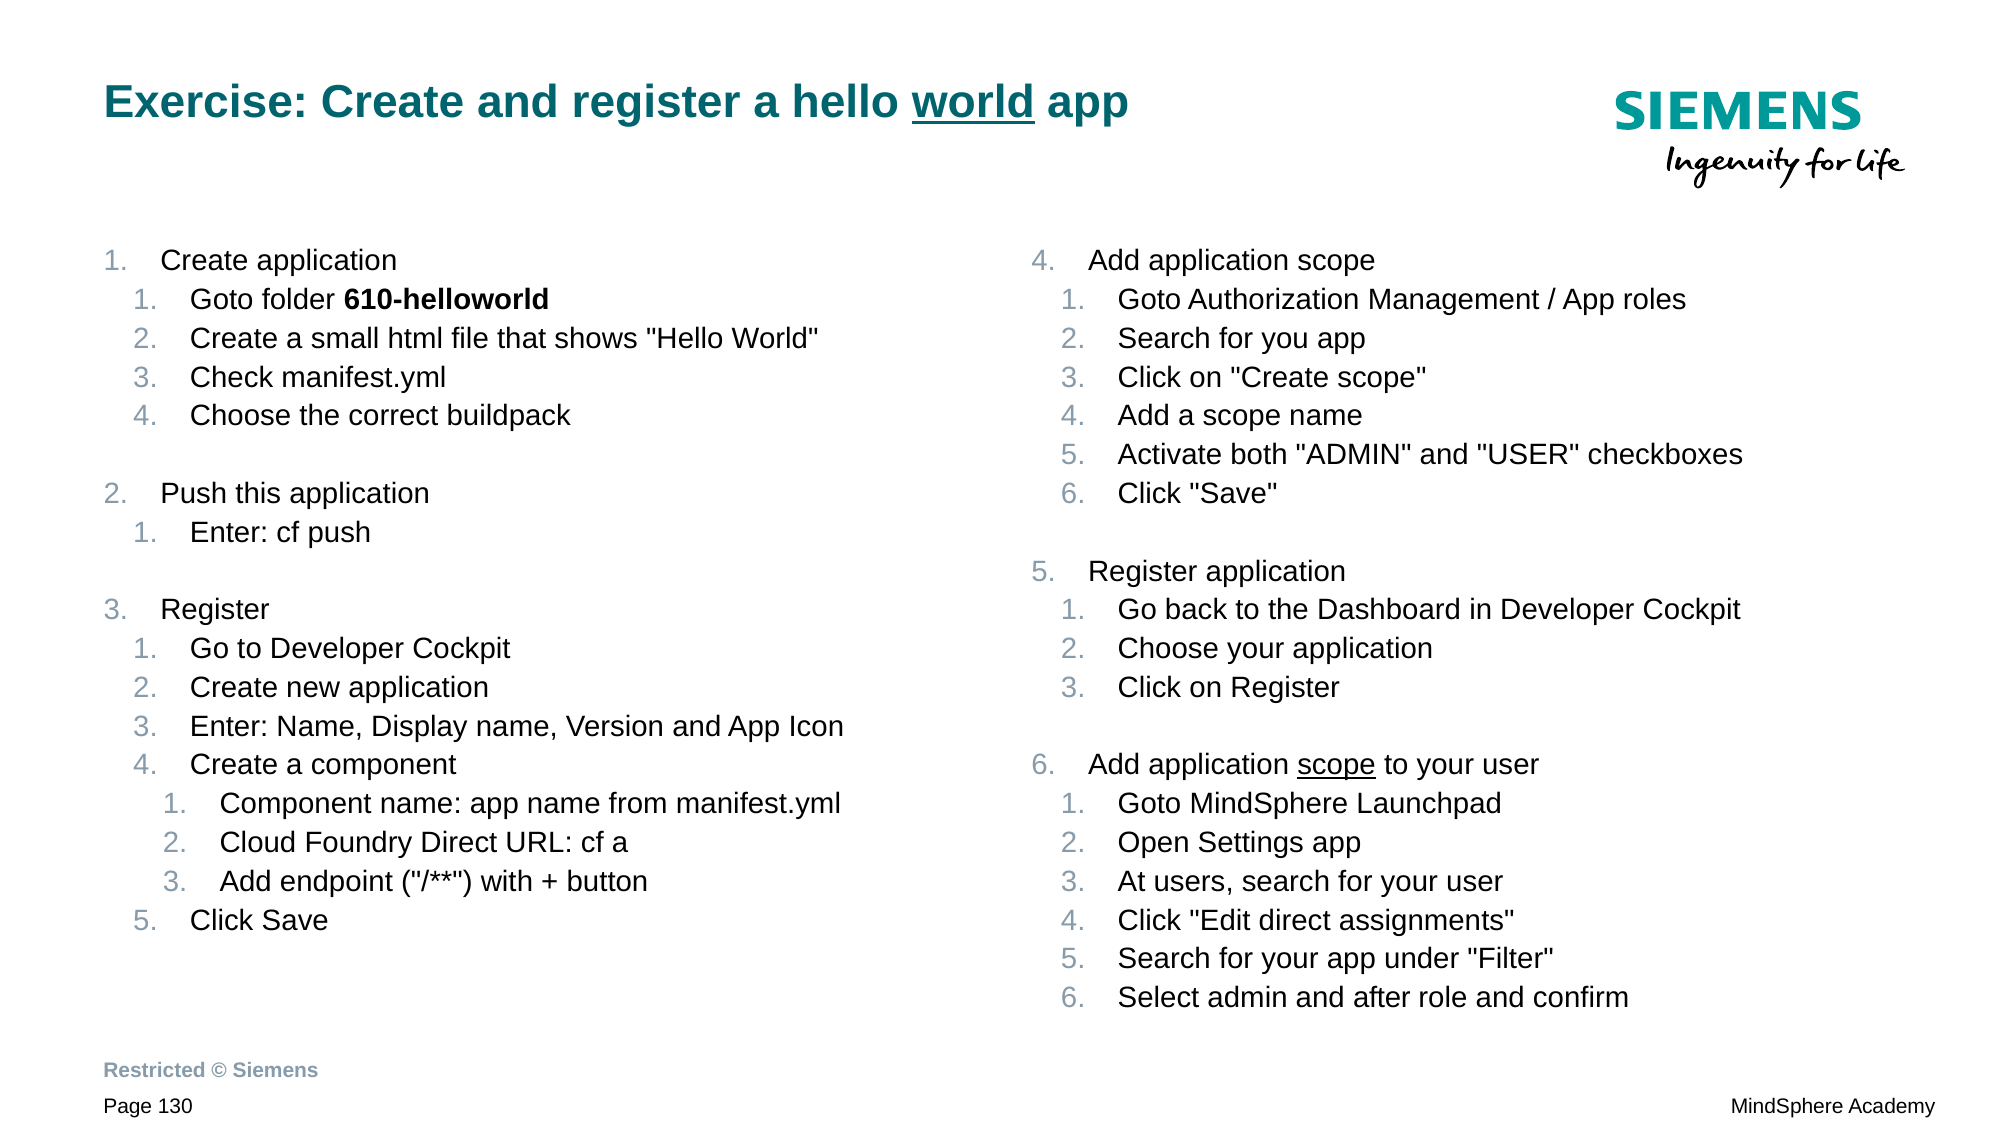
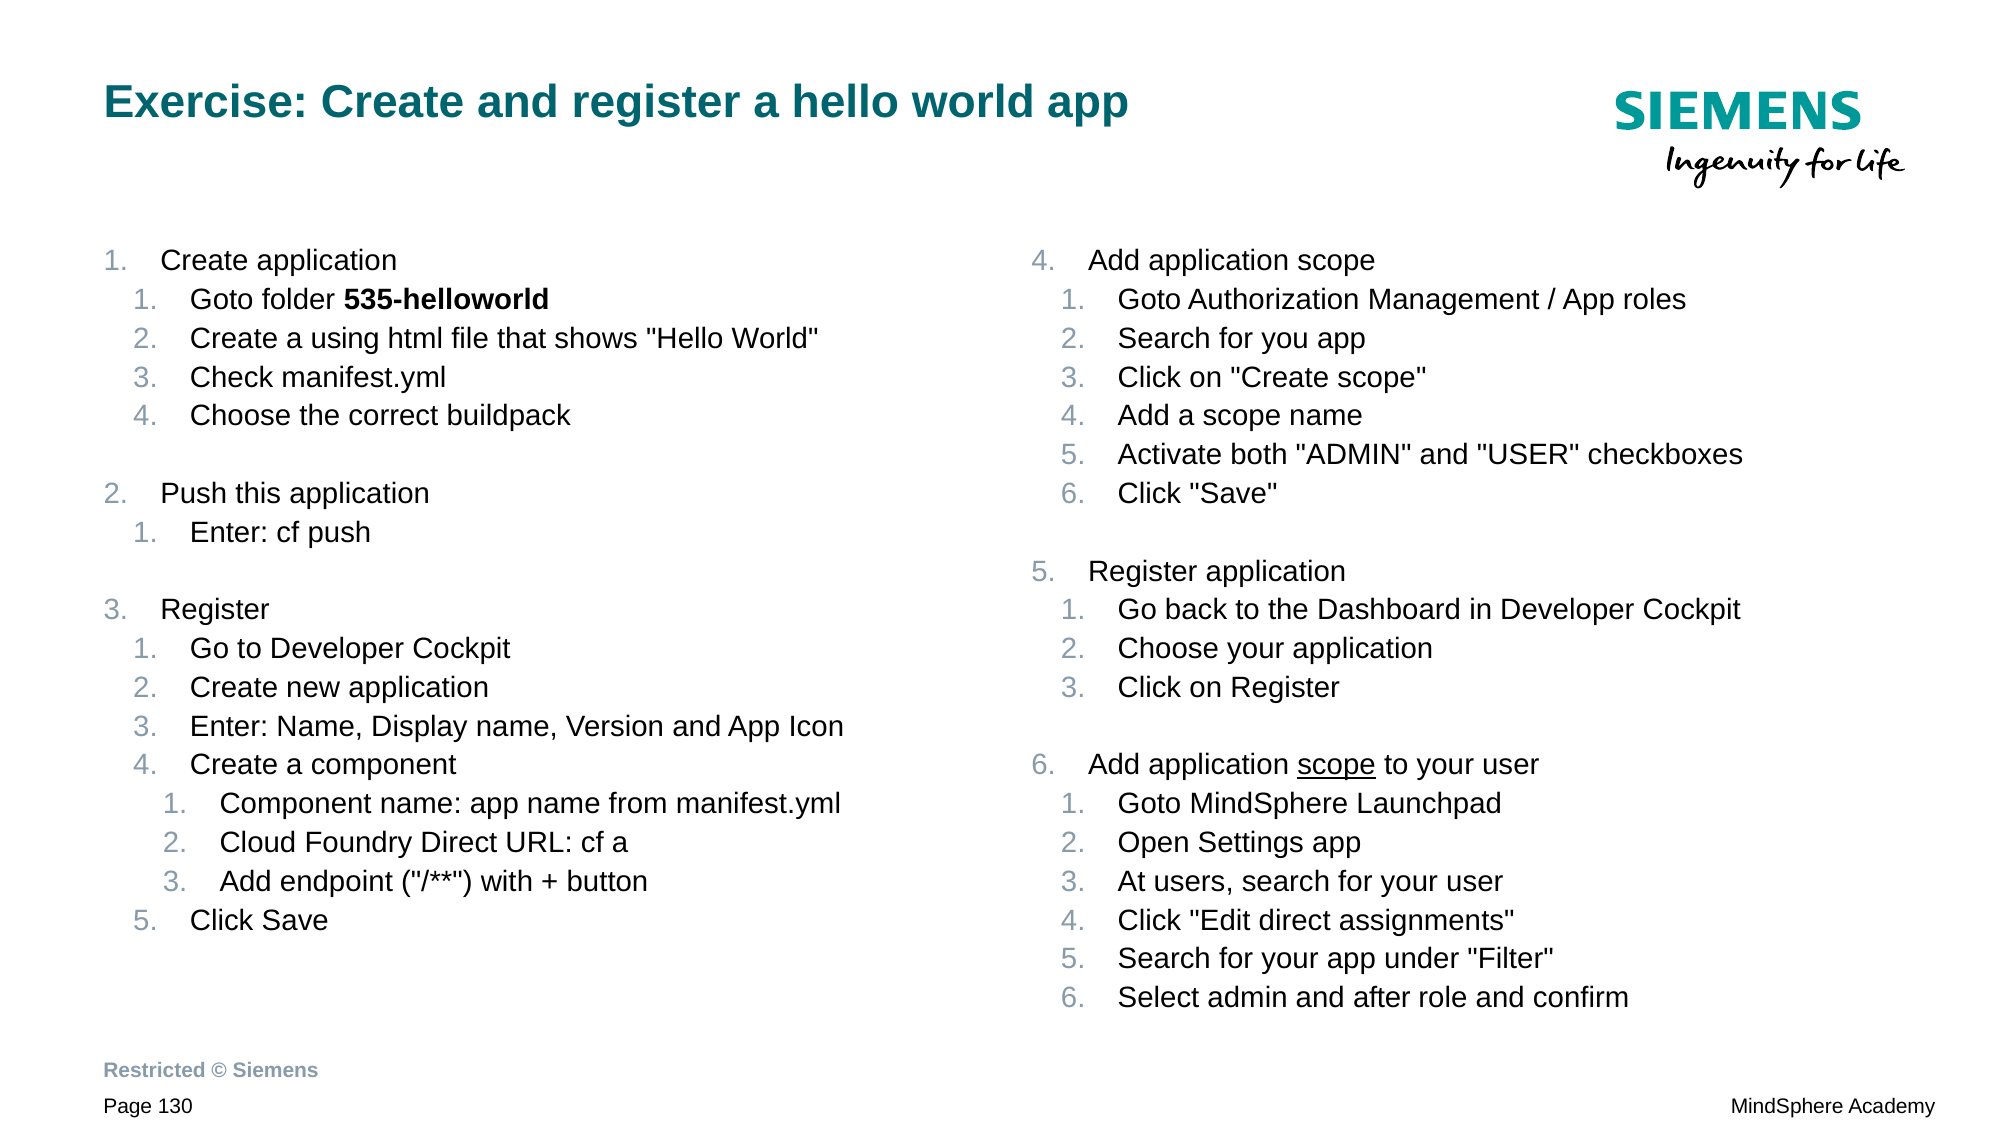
world at (973, 102) underline: present -> none
610-helloworld: 610-helloworld -> 535-helloworld
small: small -> using
